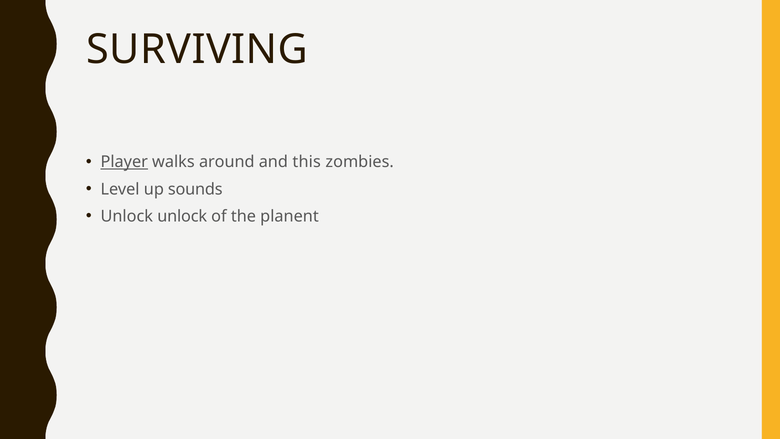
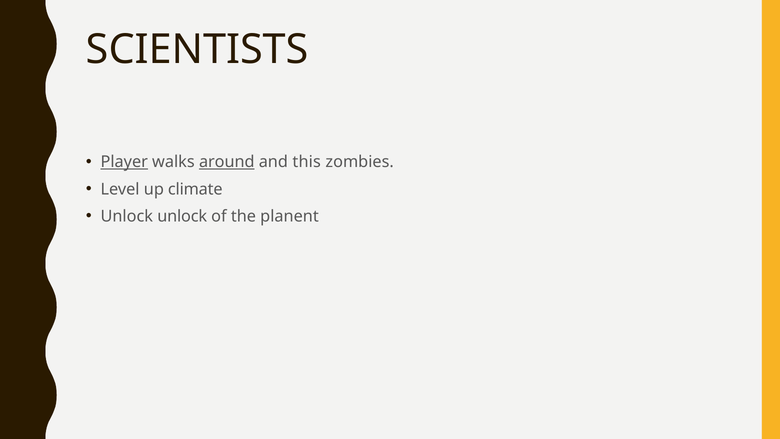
SURVIVING: SURVIVING -> SCIENTISTS
around underline: none -> present
sounds: sounds -> climate
